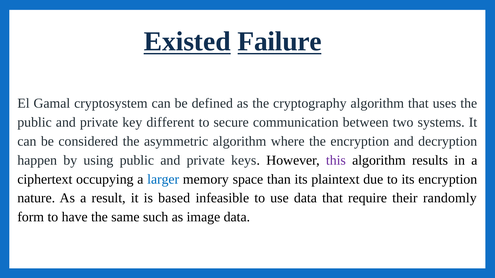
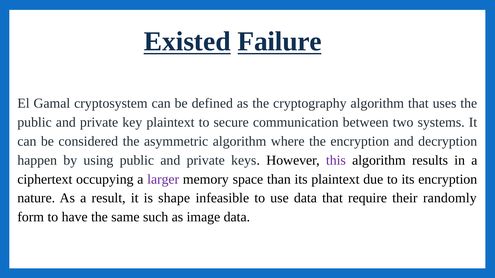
key different: different -> plaintext
larger colour: blue -> purple
based: based -> shape
